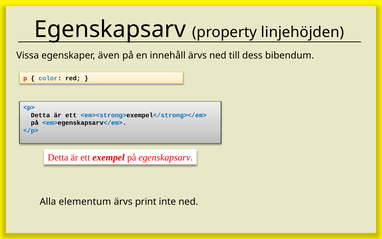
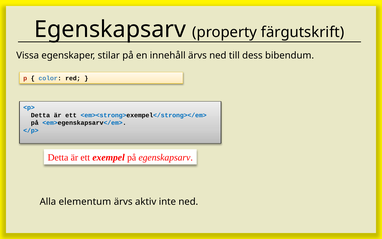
linjehöjden: linjehöjden -> färgutskrift
även: även -> stilar
print: print -> aktiv
